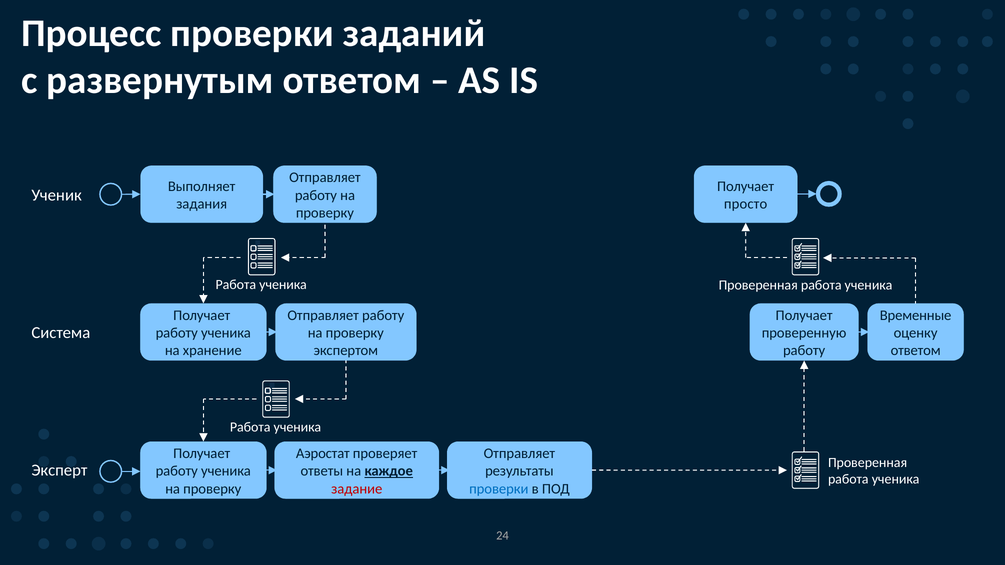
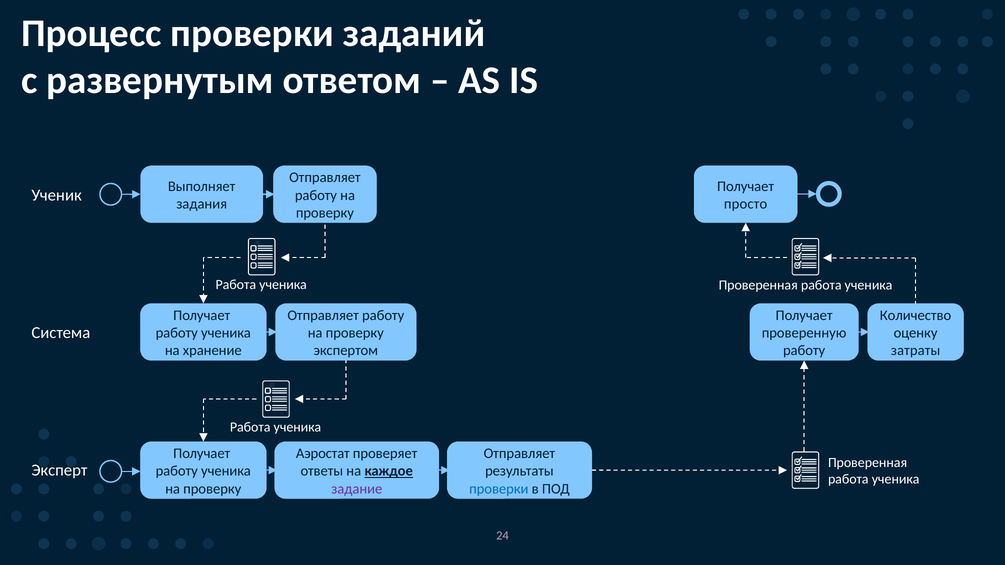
Временные: Временные -> Количество
ответом at (916, 351): ответом -> затраты
задание colour: red -> purple
